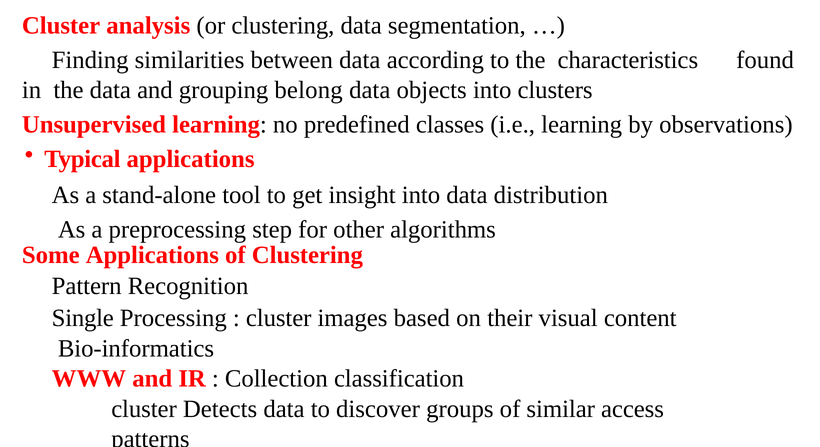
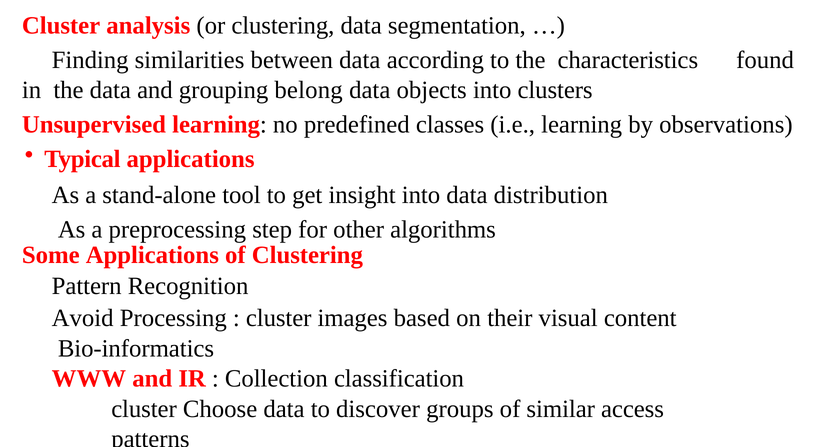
Single: Single -> Avoid
Detects: Detects -> Choose
